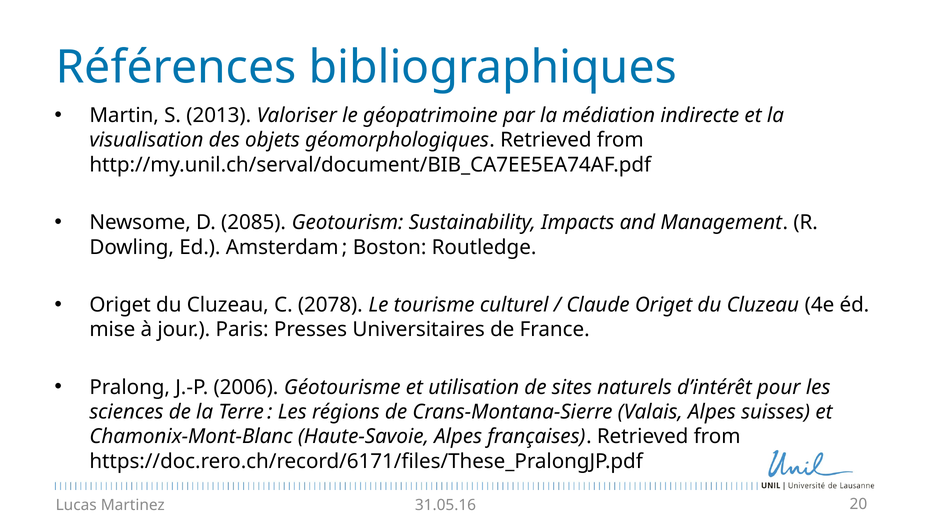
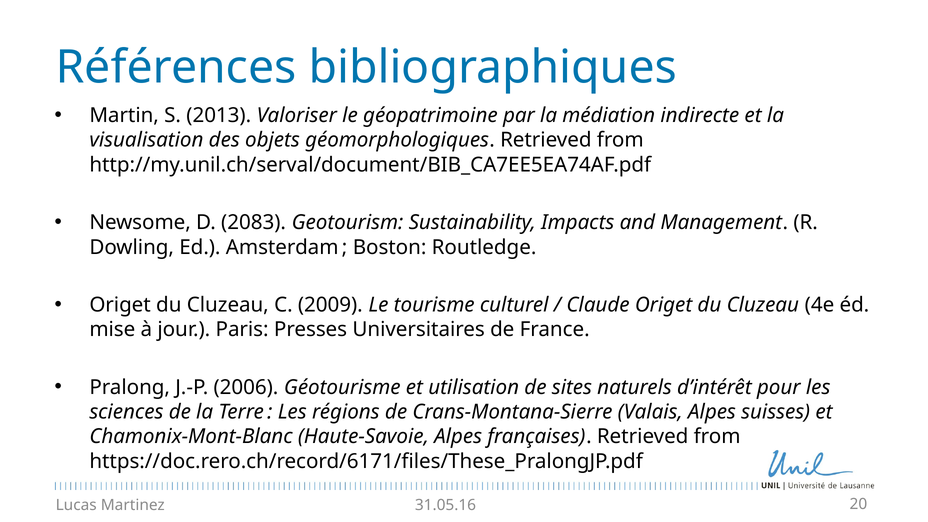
2085: 2085 -> 2083
2078: 2078 -> 2009
